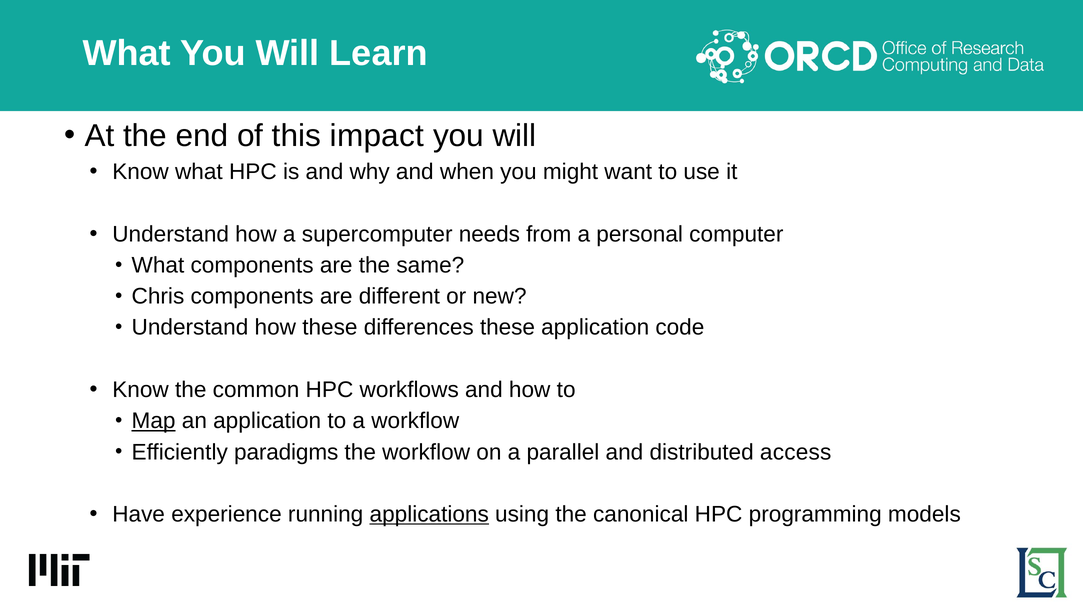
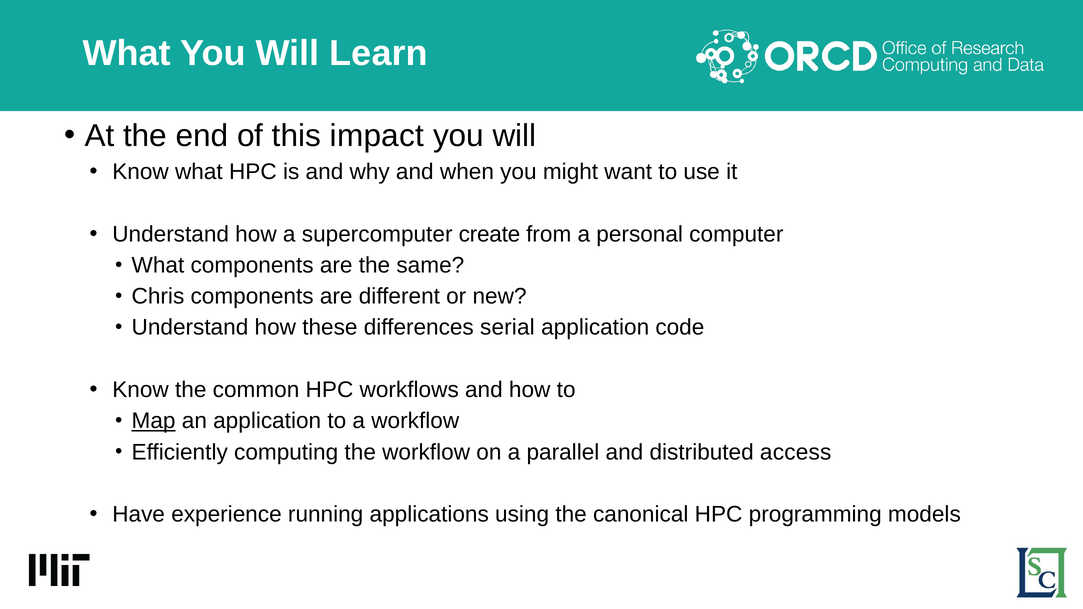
needs: needs -> create
differences these: these -> serial
paradigms: paradigms -> computing
applications underline: present -> none
